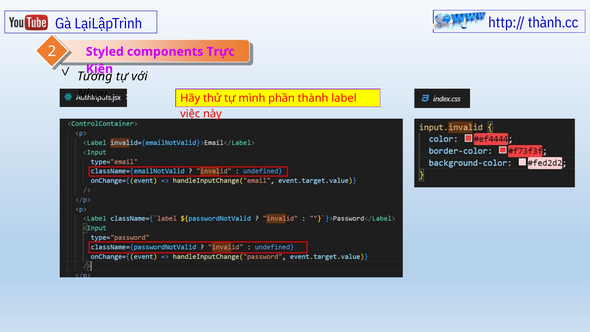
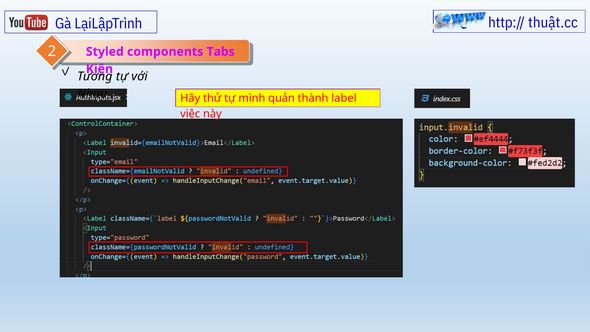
thành.cc: thành.cc -> thuật.cc
Trực: Trực -> Tabs
phần: phần -> quản
